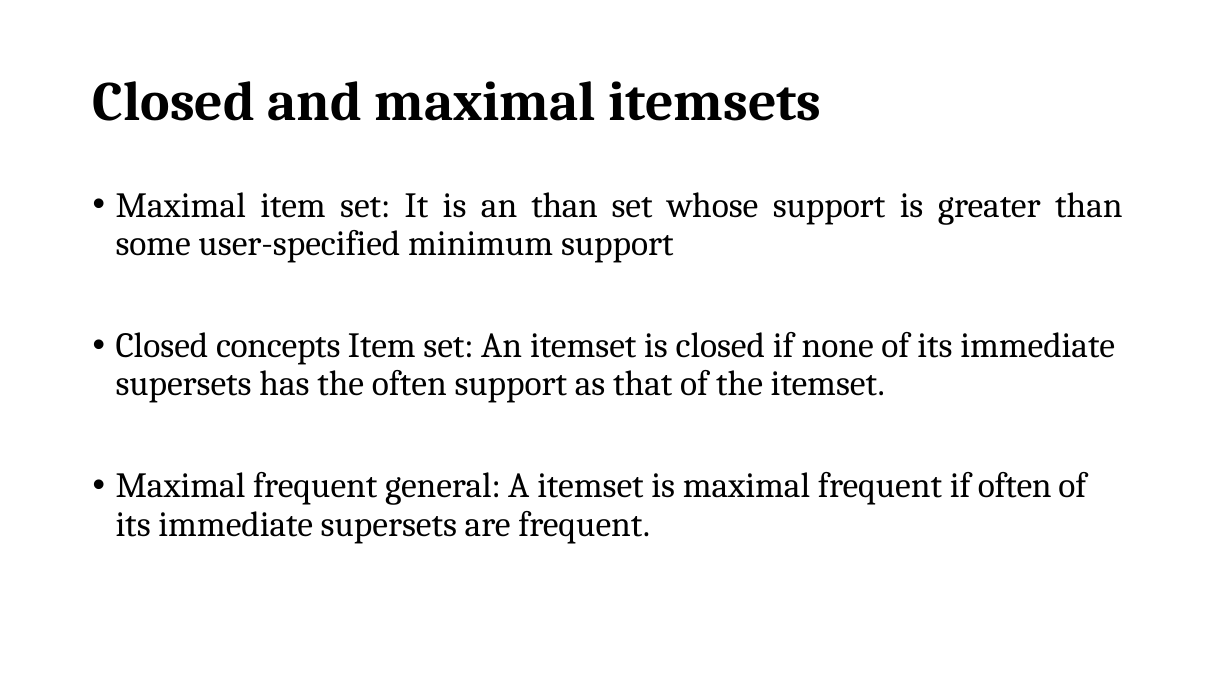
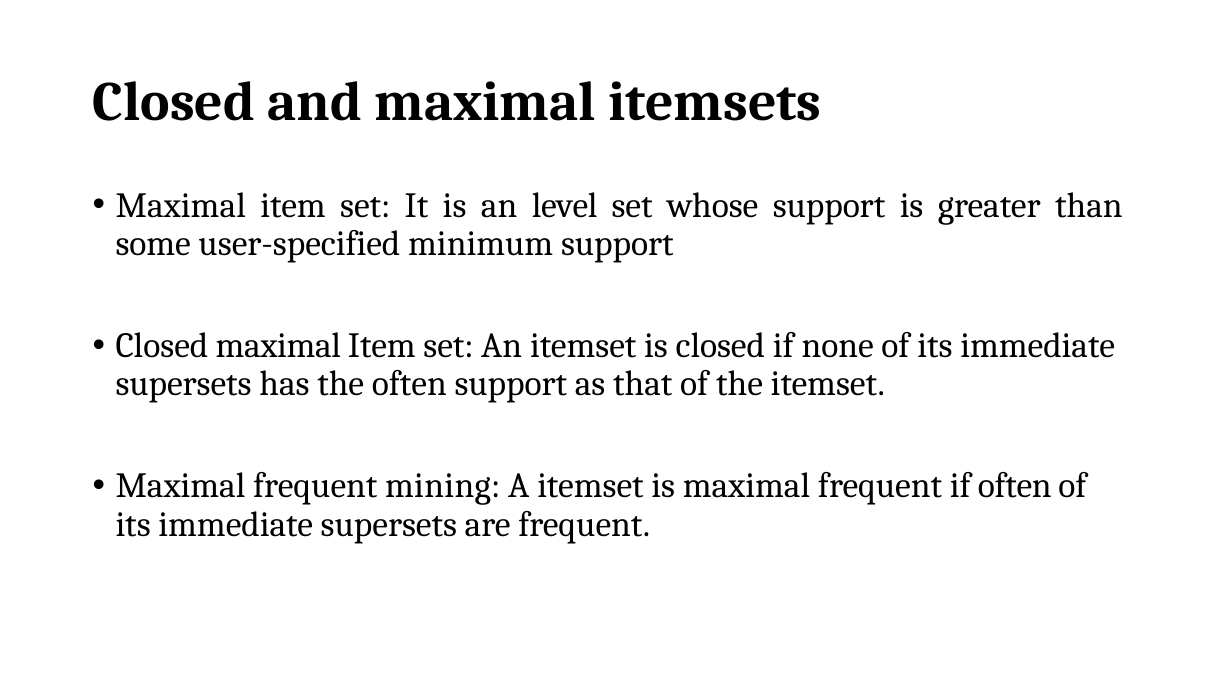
an than: than -> level
Closed concepts: concepts -> maximal
general: general -> mining
